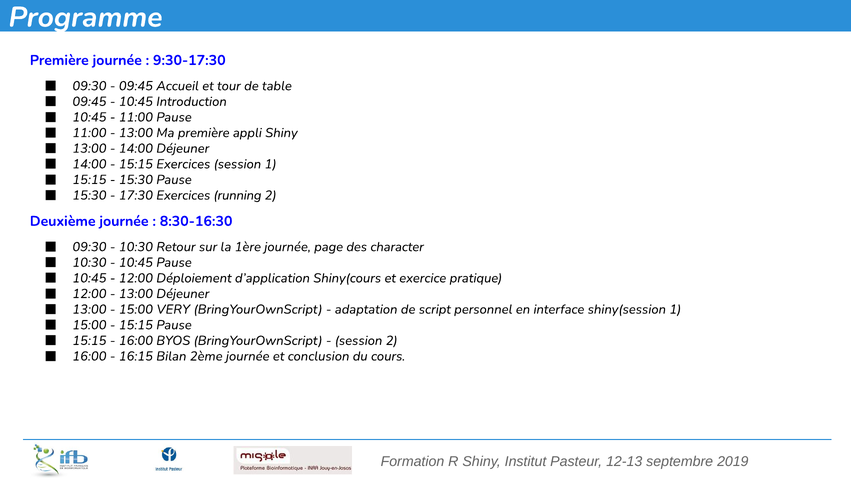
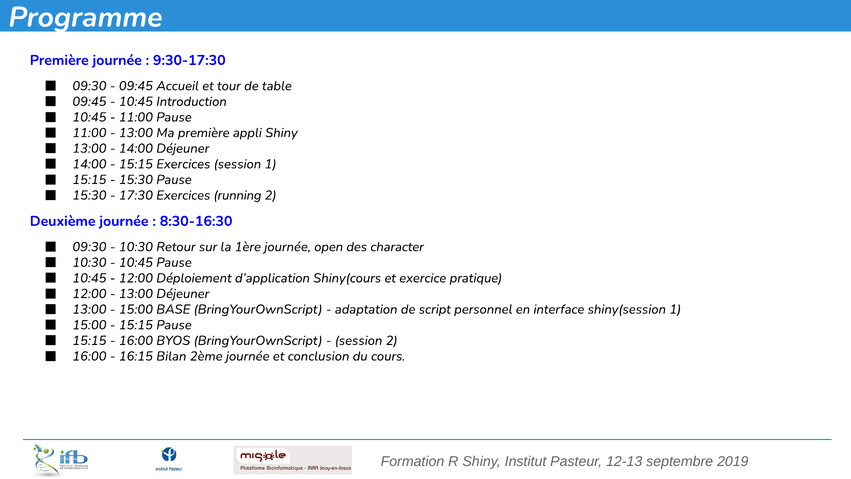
page: page -> open
VERY: VERY -> BASE
